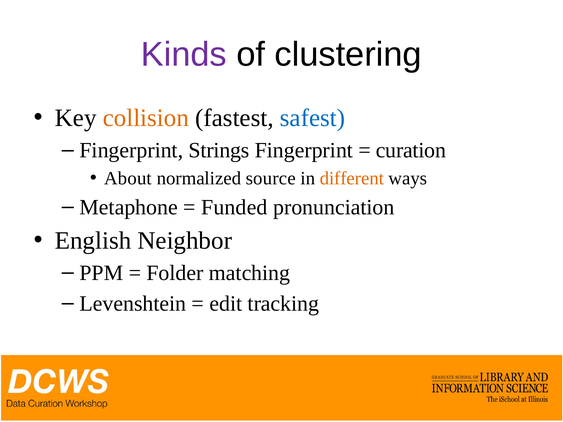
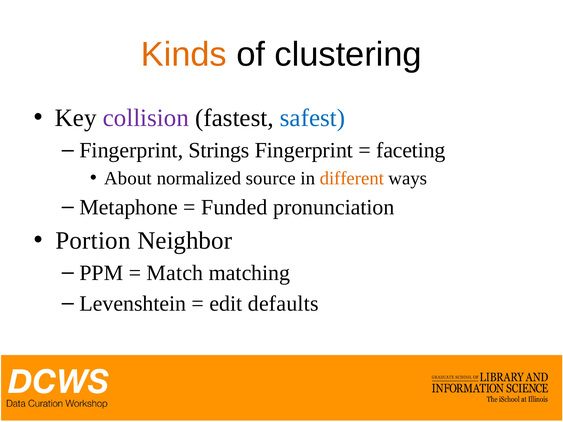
Kinds colour: purple -> orange
collision colour: orange -> purple
curation: curation -> faceting
English: English -> Portion
Folder: Folder -> Match
tracking: tracking -> defaults
